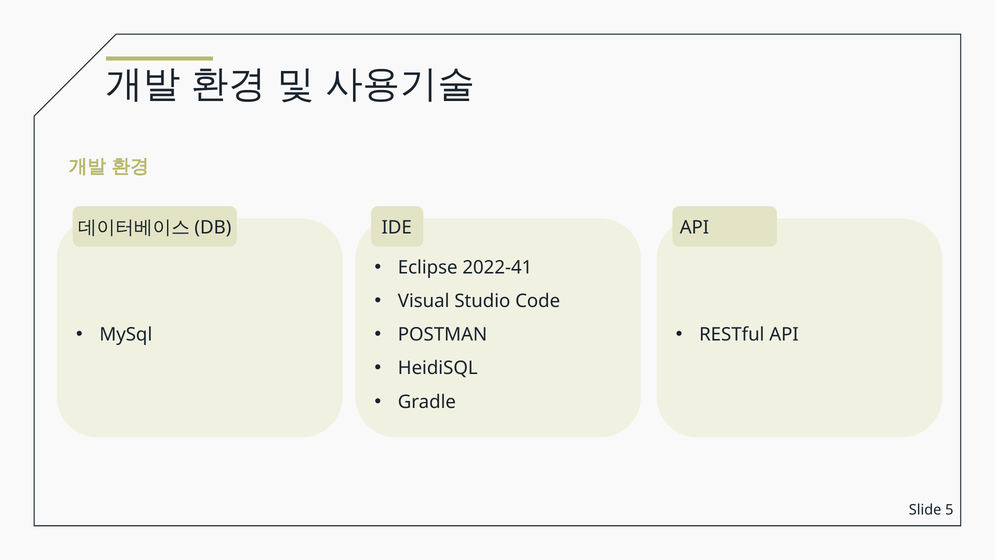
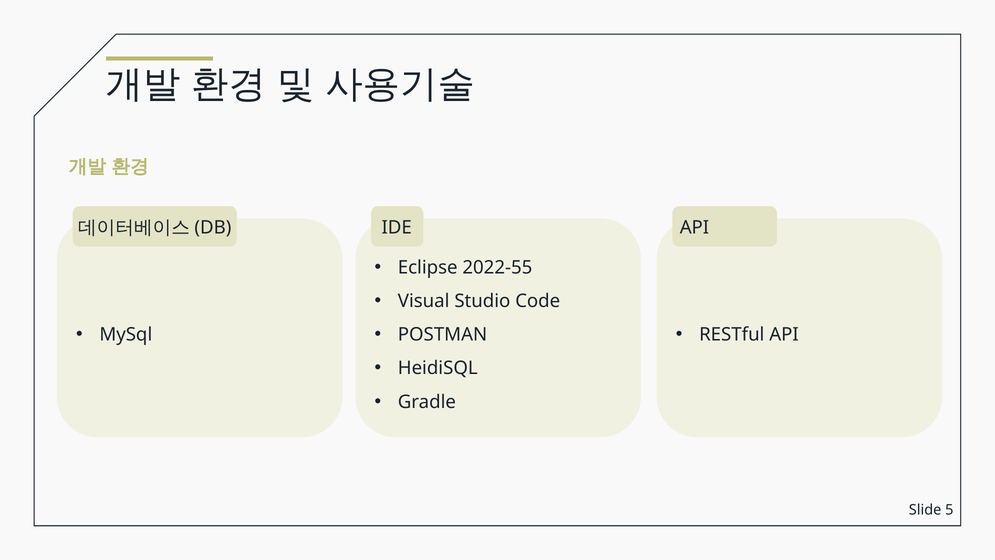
2022-41: 2022-41 -> 2022-55
